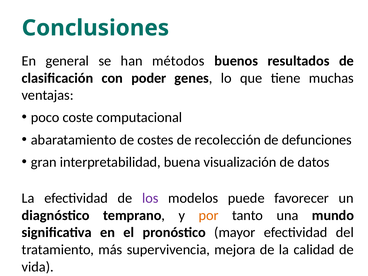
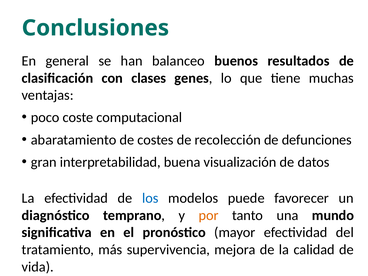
métodos: métodos -> balanceo
poder: poder -> clases
los colour: purple -> blue
